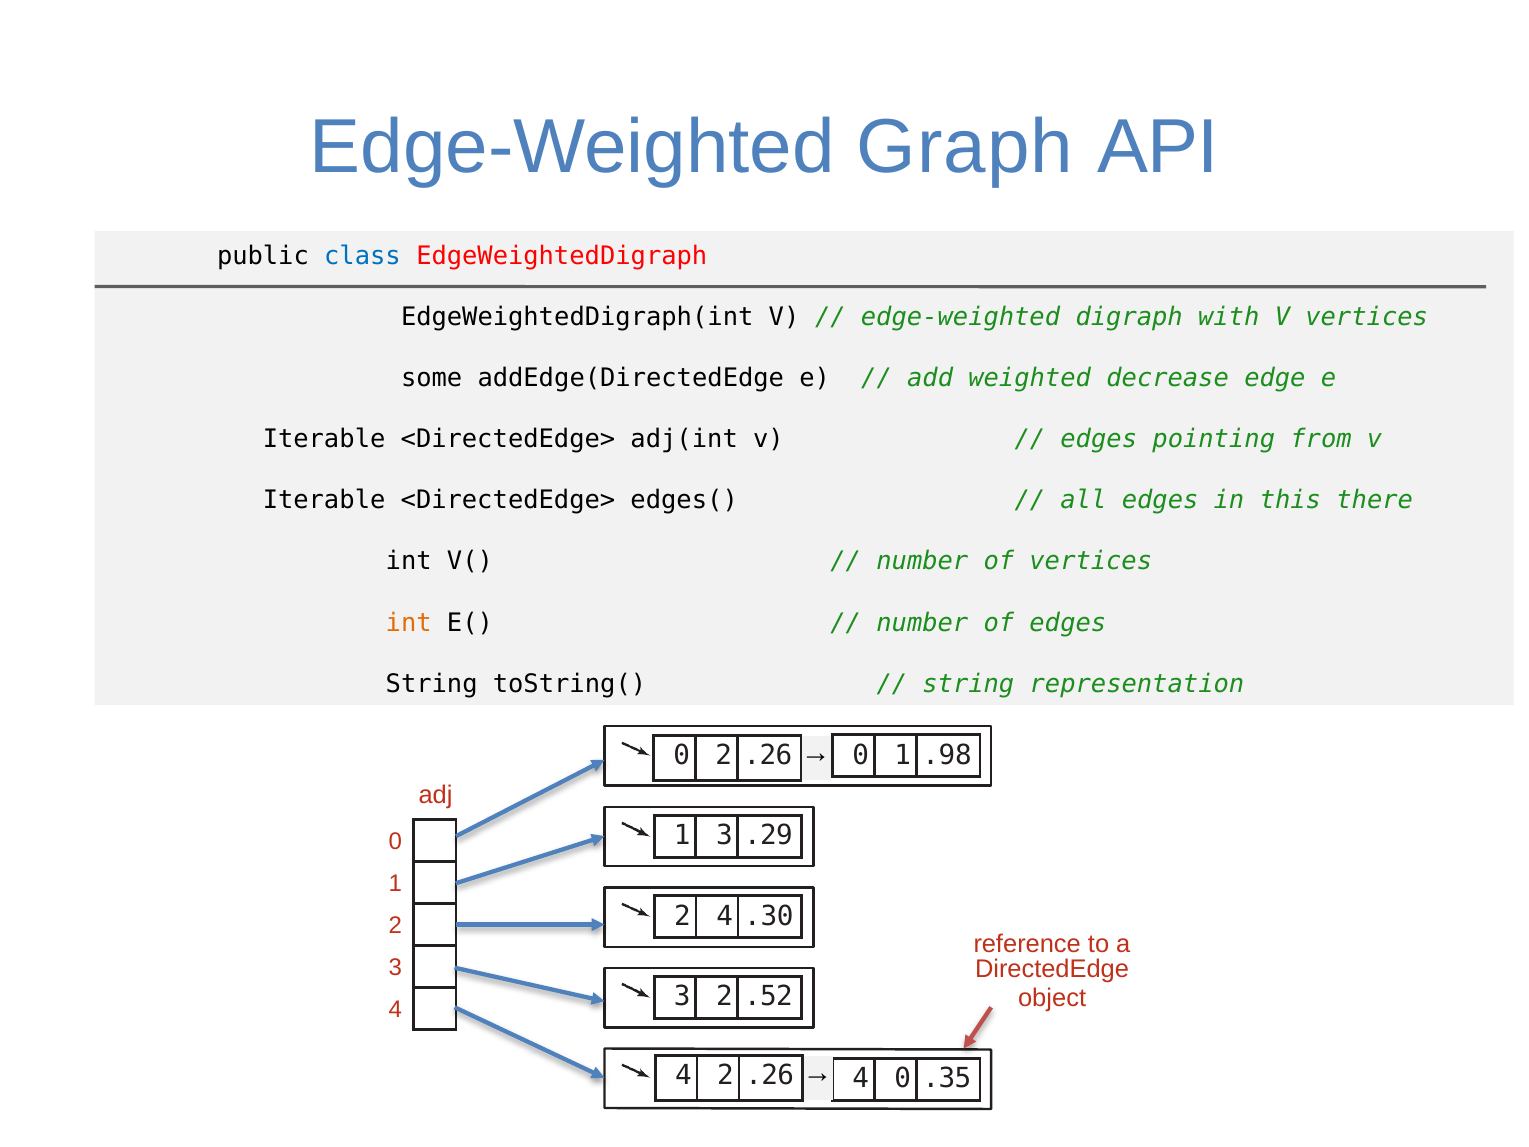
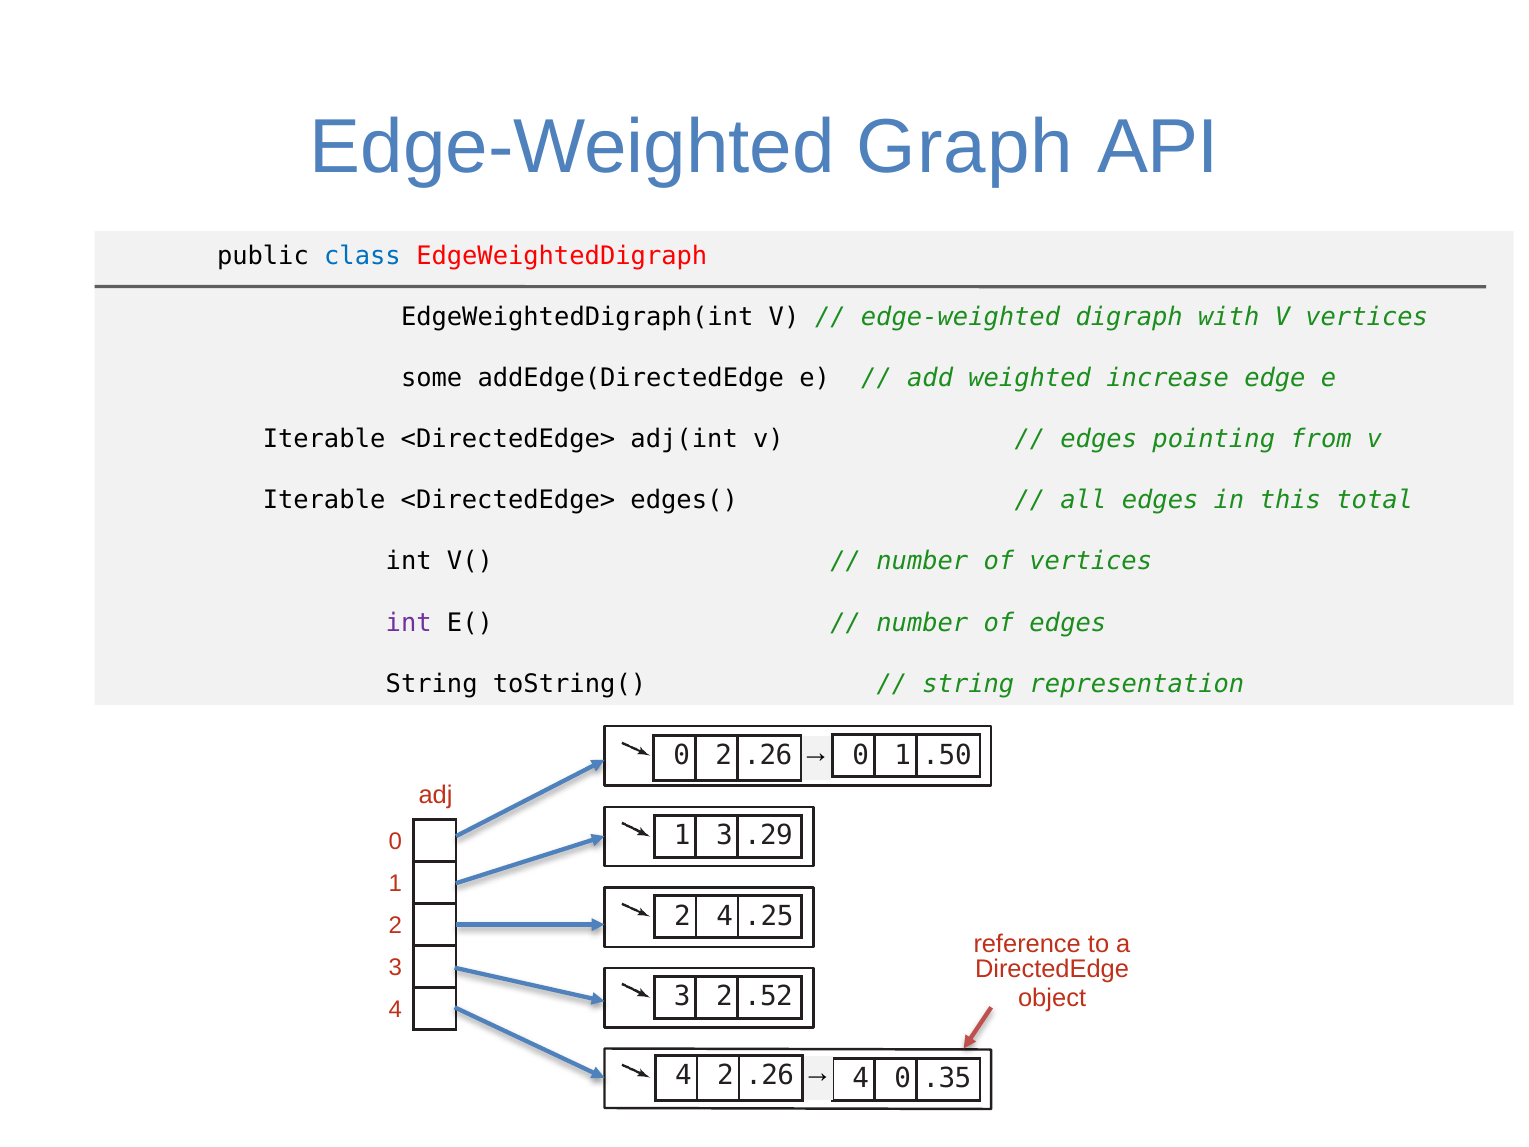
decrease: decrease -> increase
there: there -> total
int at (409, 623) colour: orange -> purple
.98: .98 -> .50
.30: .30 -> .25
